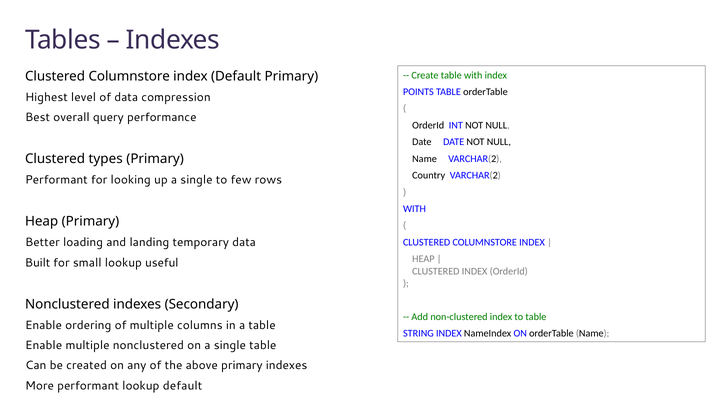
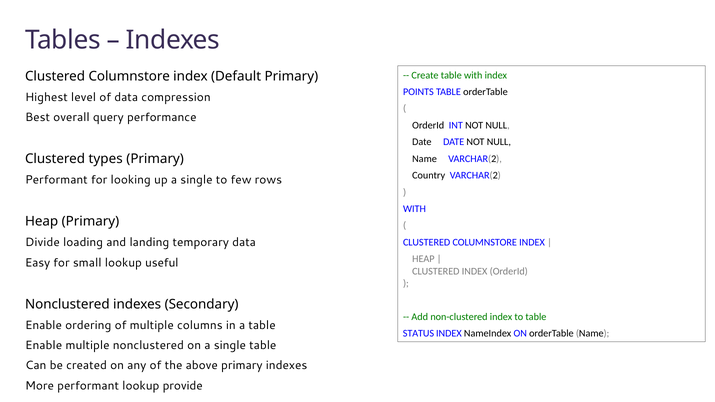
Better: Better -> Divide
Built: Built -> Easy
STRING: STRING -> STATUS
lookup default: default -> provide
